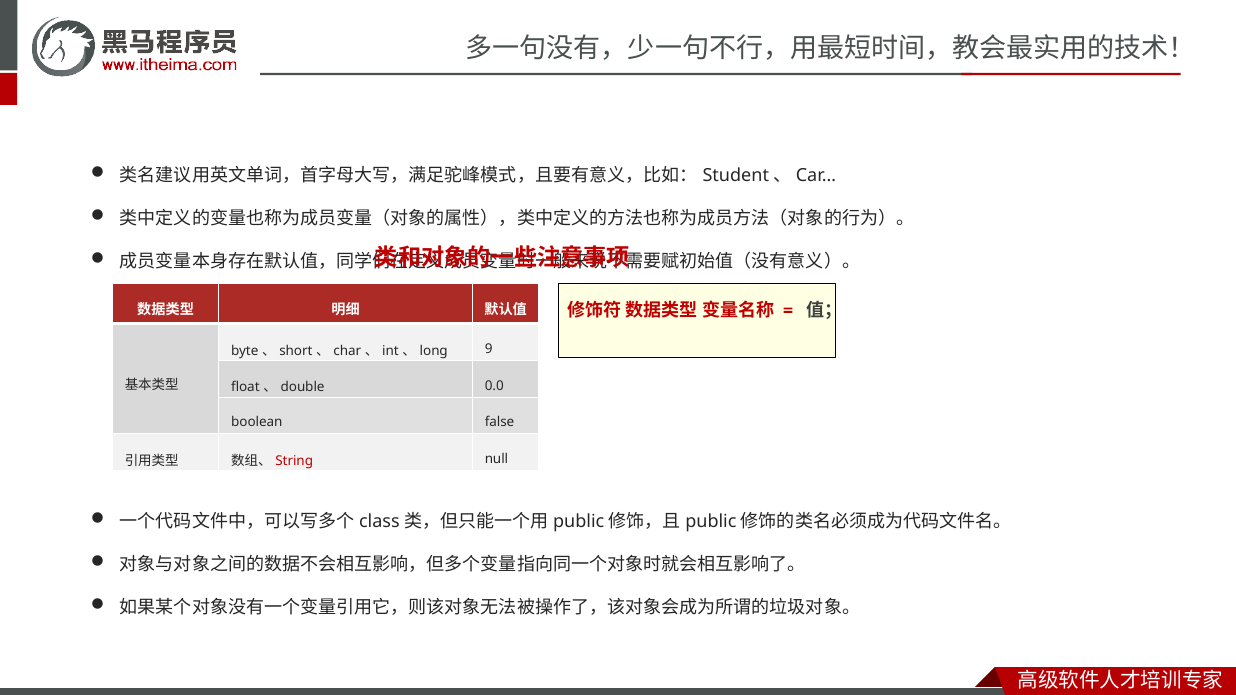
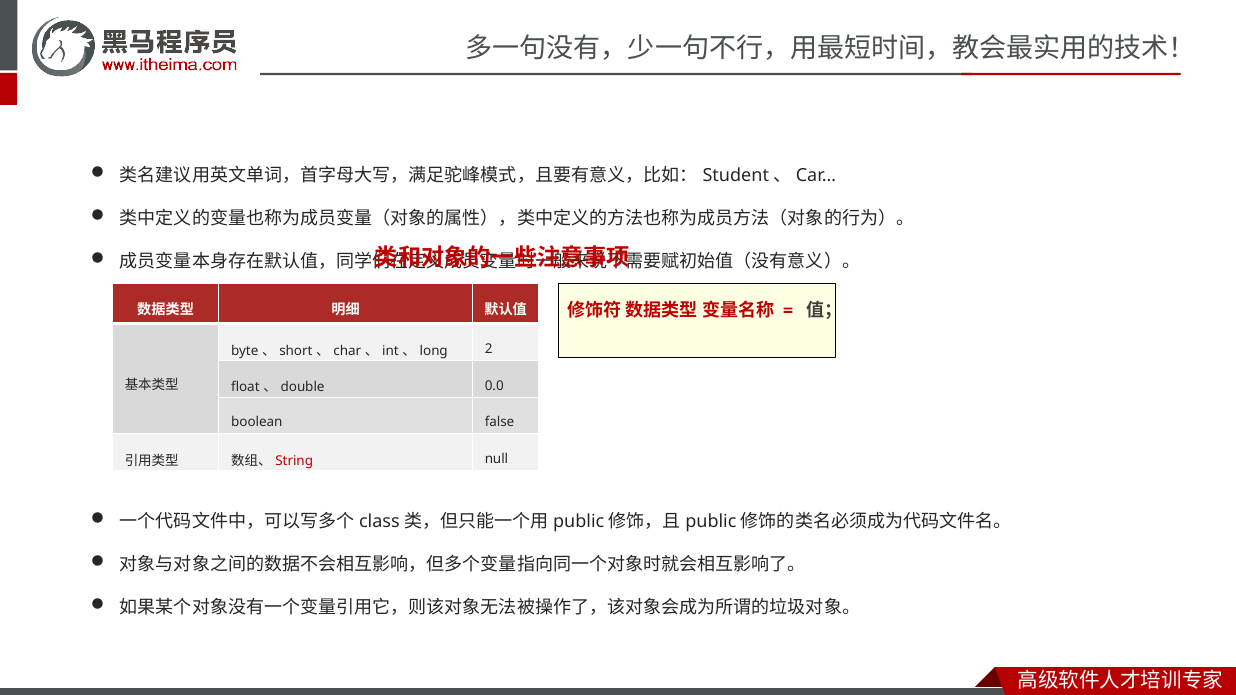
9: 9 -> 2
